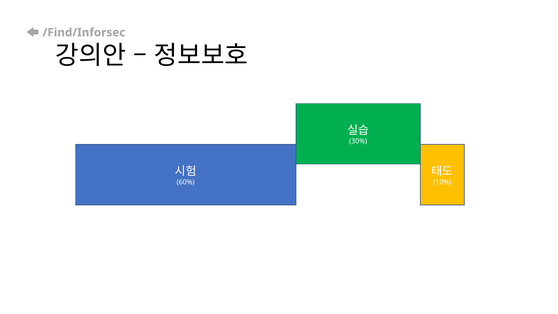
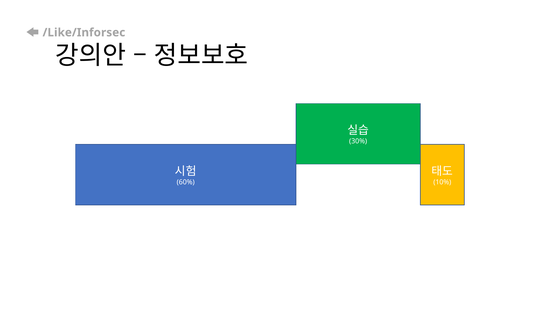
/Find/Inforsec: /Find/Inforsec -> /Like/Inforsec
